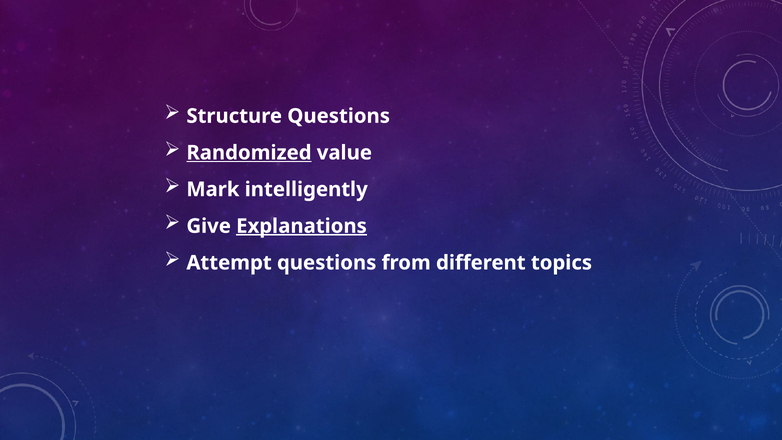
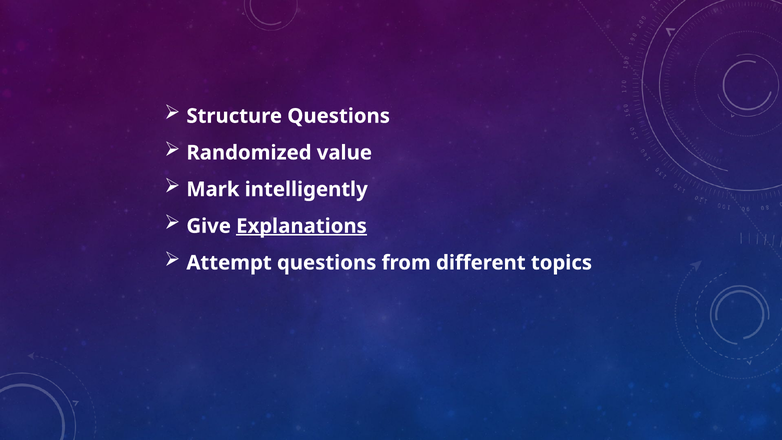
Randomized underline: present -> none
